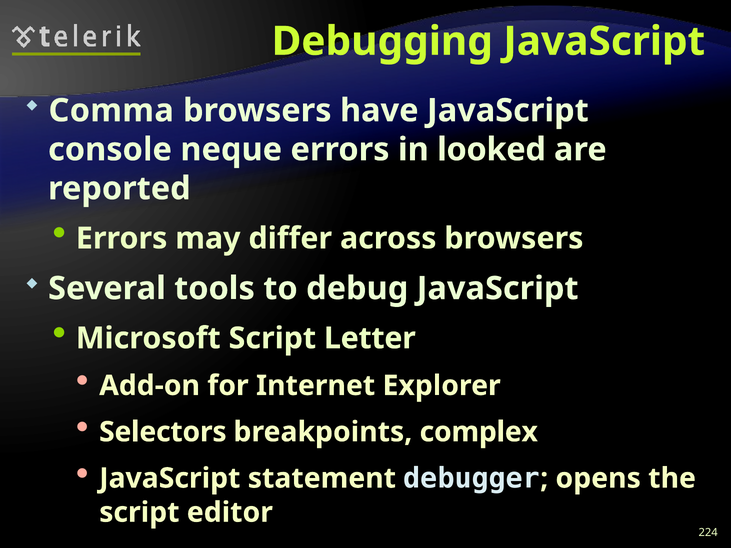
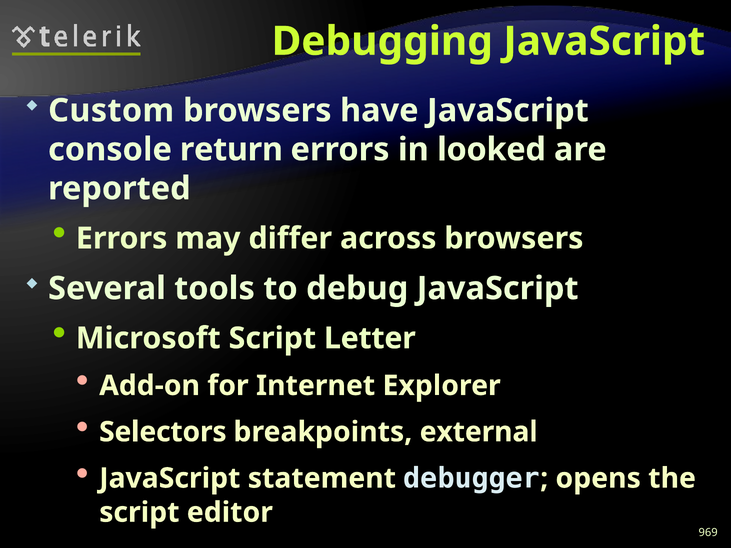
Comma: Comma -> Custom
neque: neque -> return
complex: complex -> external
224: 224 -> 969
